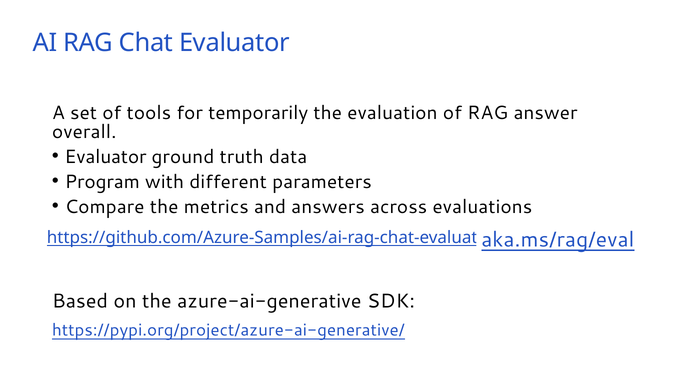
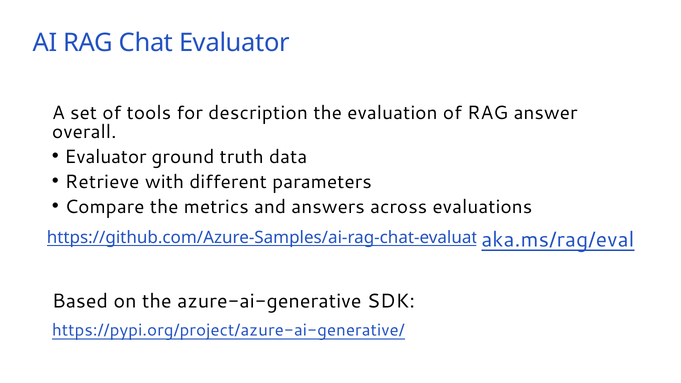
temporarily: temporarily -> description
Program: Program -> Retrieve
